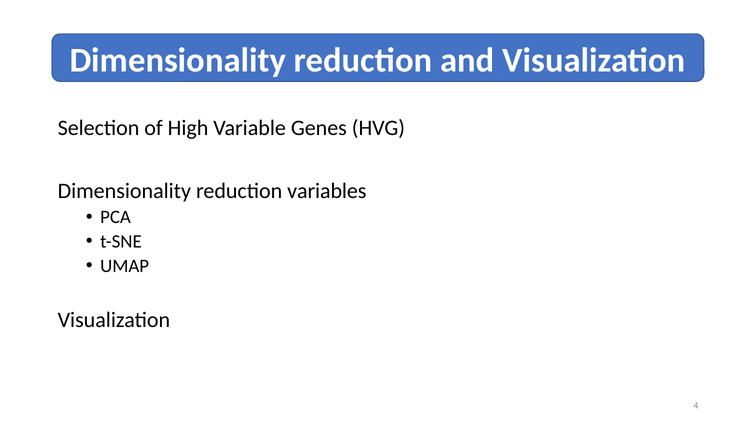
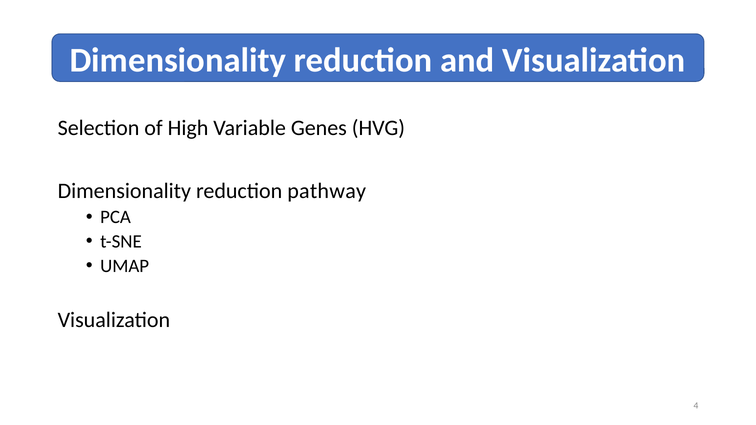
variables: variables -> pathway
